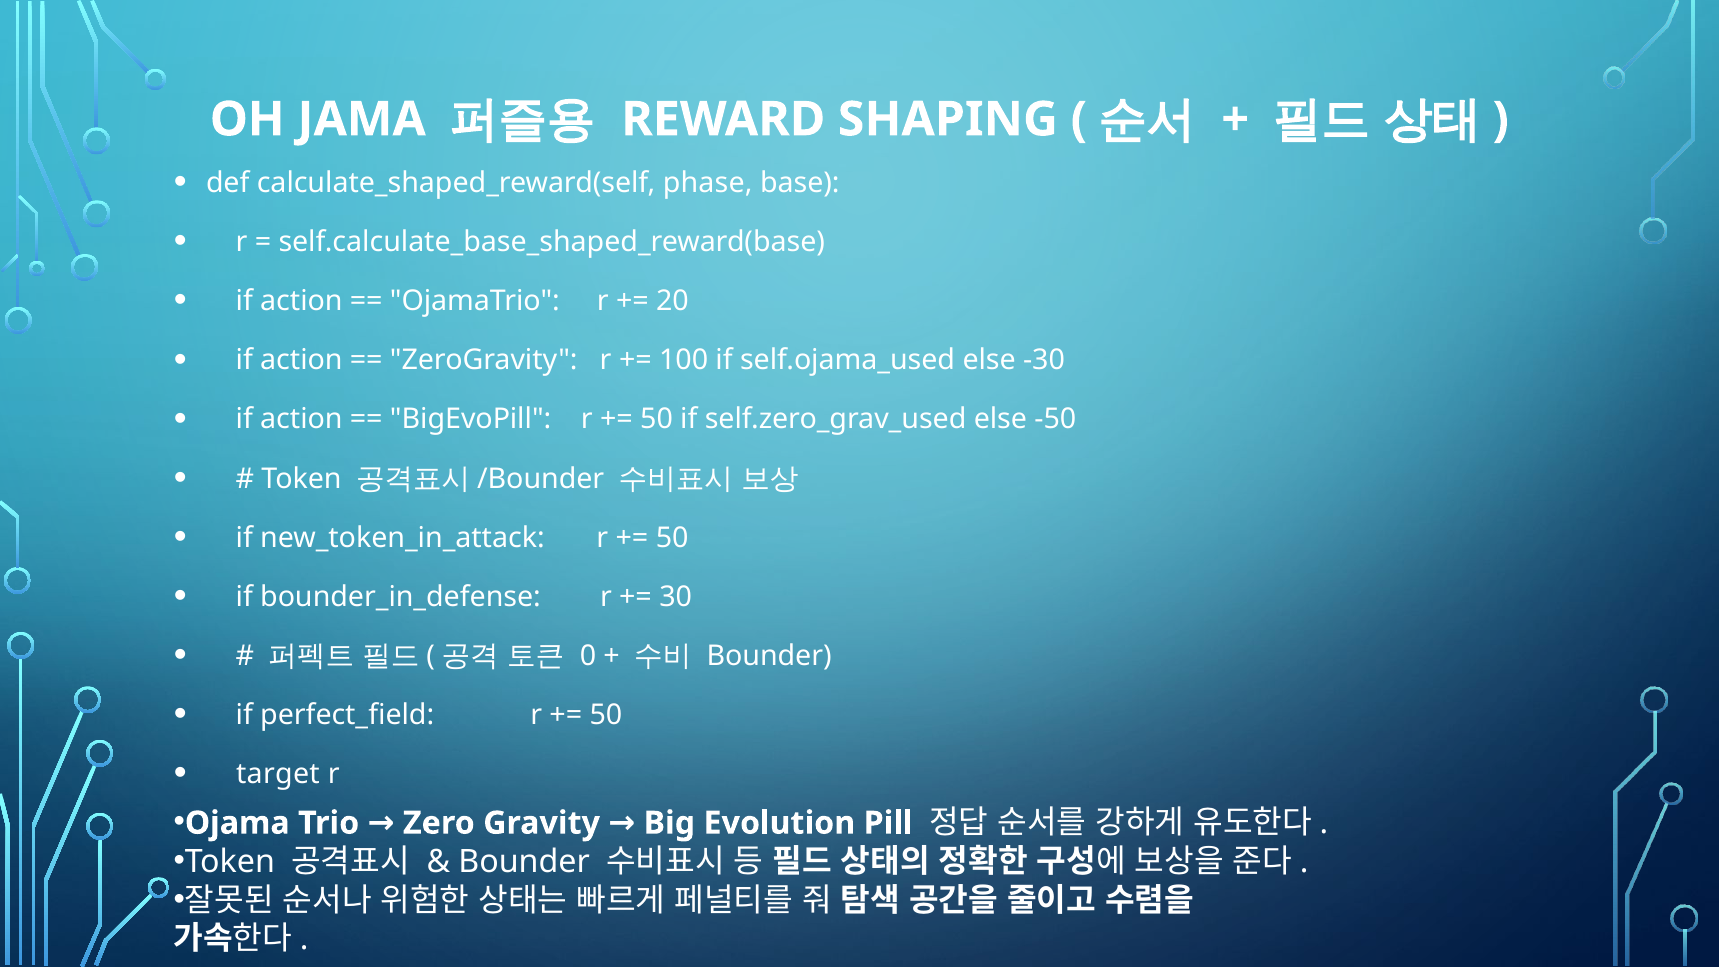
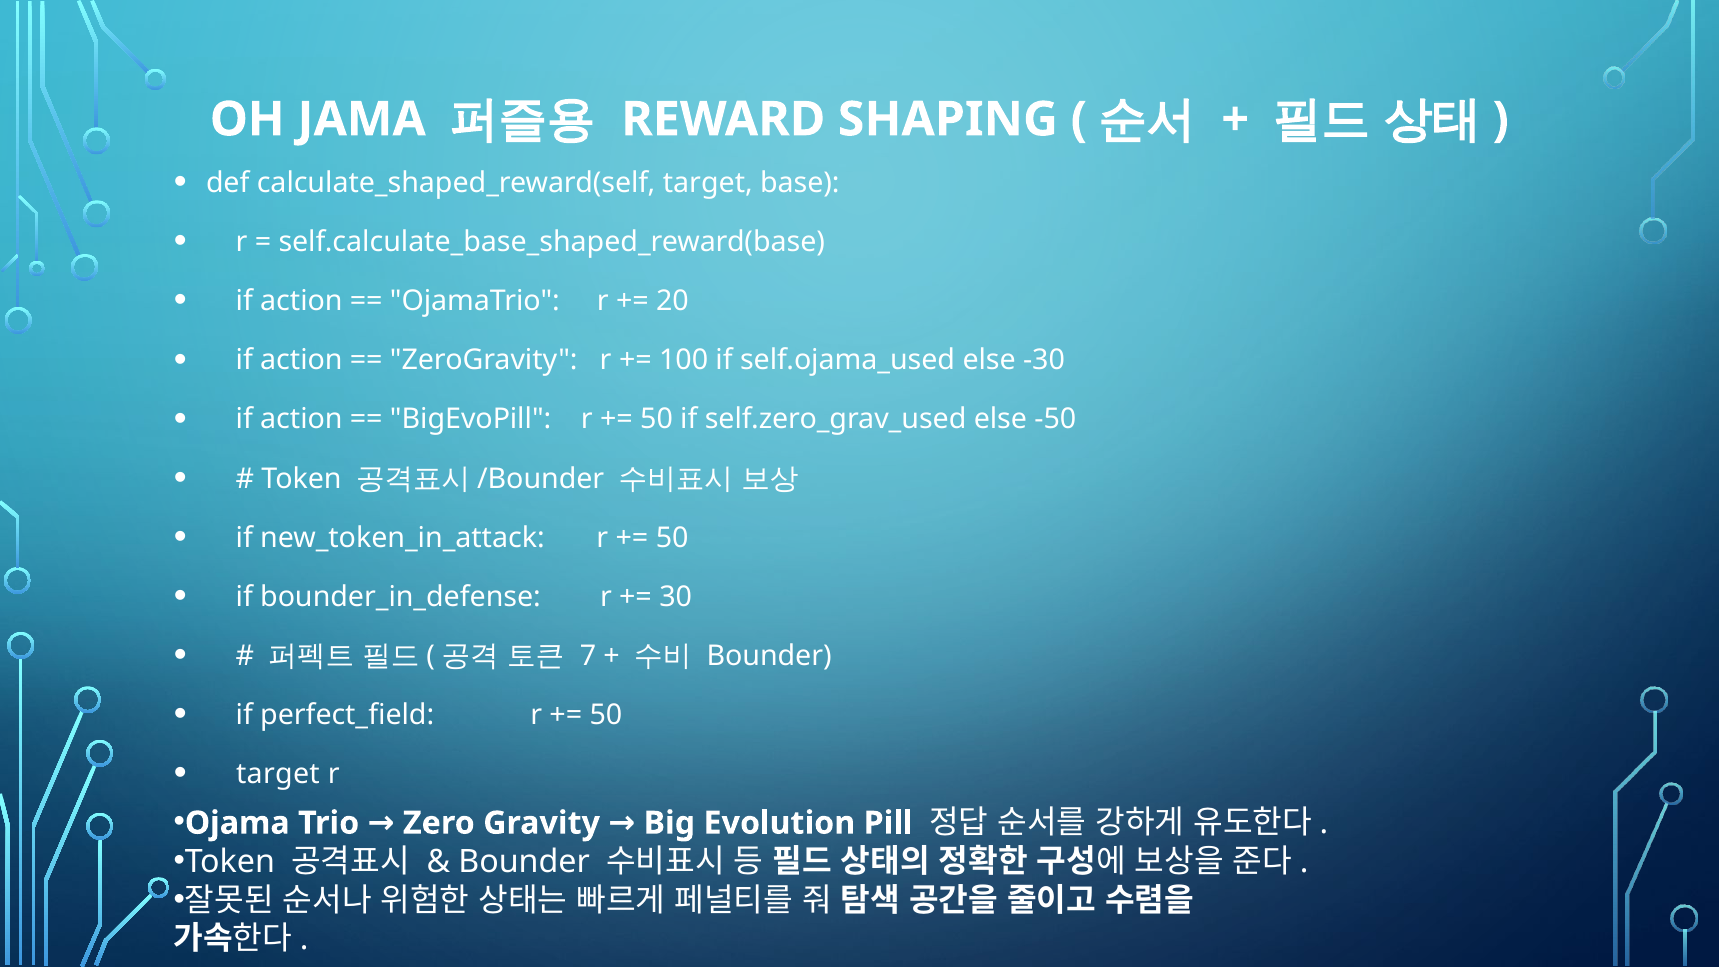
calculate_shaped_reward(self phase: phase -> target
0: 0 -> 7
